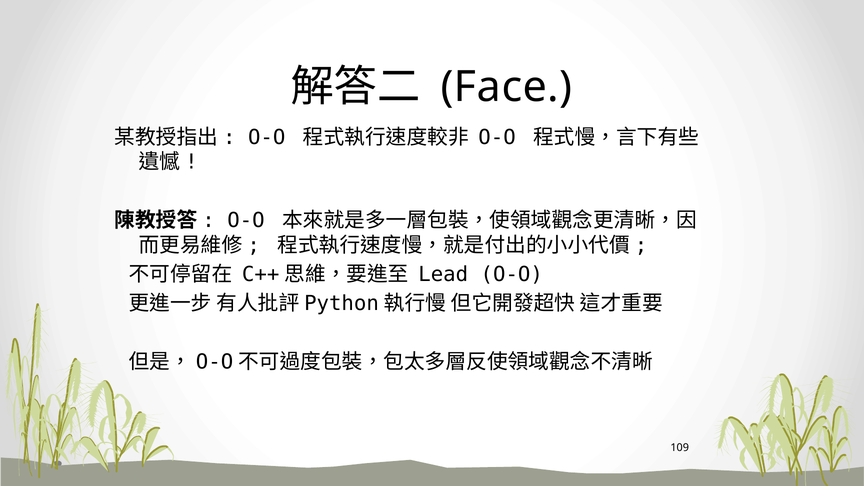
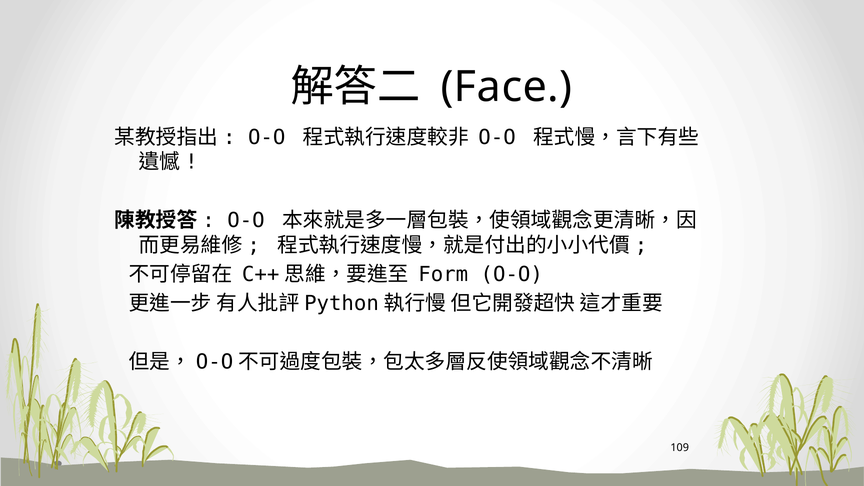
Lead: Lead -> Form
